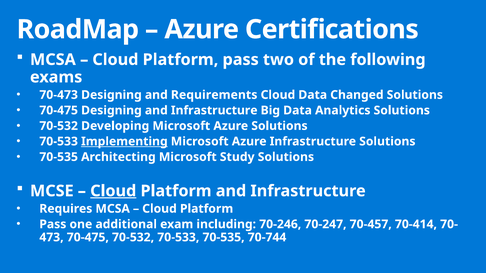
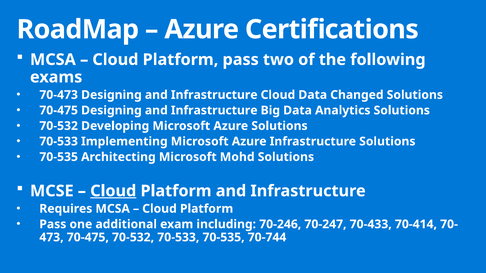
70-473 Designing and Requirements: Requirements -> Infrastructure
Implementing underline: present -> none
Study: Study -> Mohd
70-457: 70-457 -> 70-433
